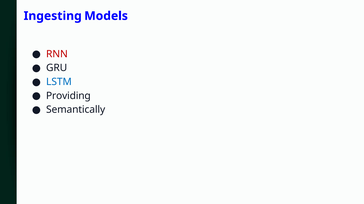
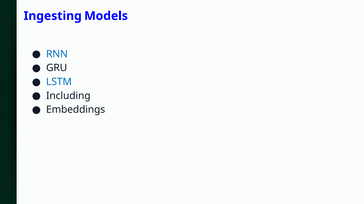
RNN colour: red -> blue
Providing: Providing -> Including
Semantically: Semantically -> Embeddings
